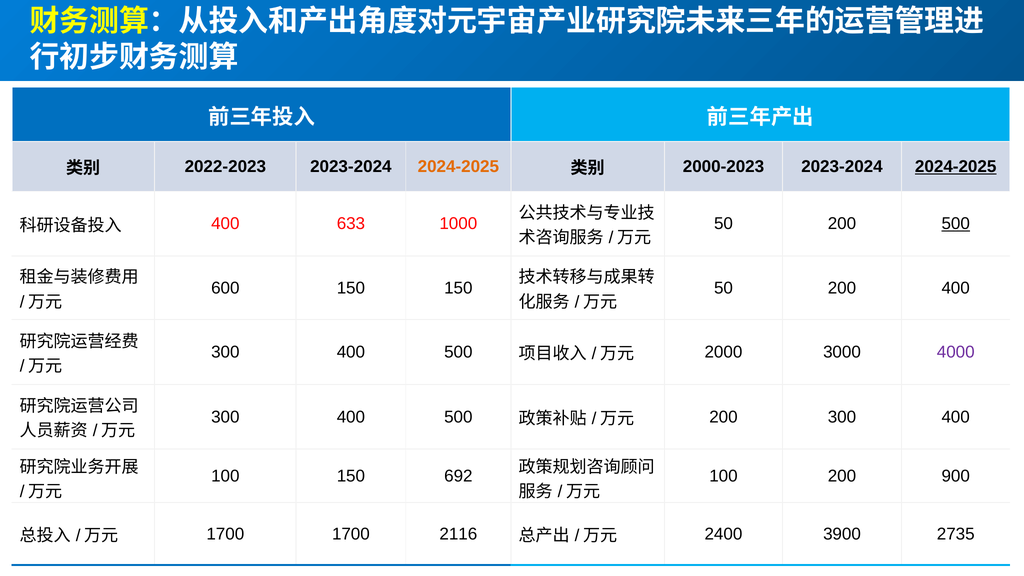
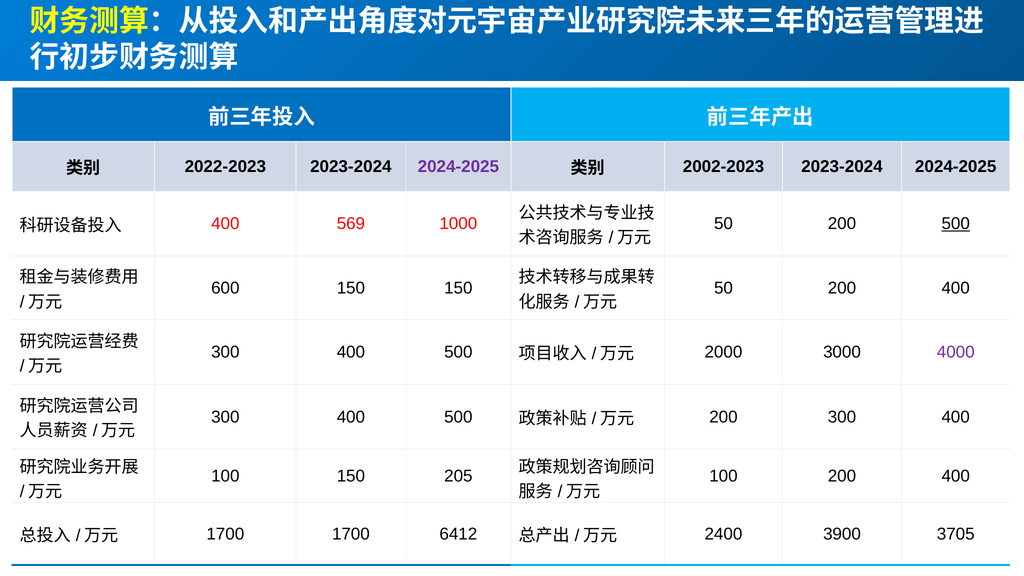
2024-2025 at (458, 167) colour: orange -> purple
2000-2023: 2000-2023 -> 2002-2023
2024-2025 at (956, 167) underline: present -> none
633: 633 -> 569
692: 692 -> 205
100 200 900: 900 -> 400
2116: 2116 -> 6412
2735: 2735 -> 3705
